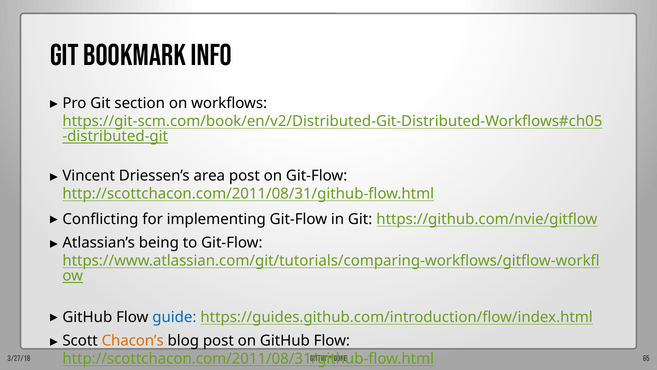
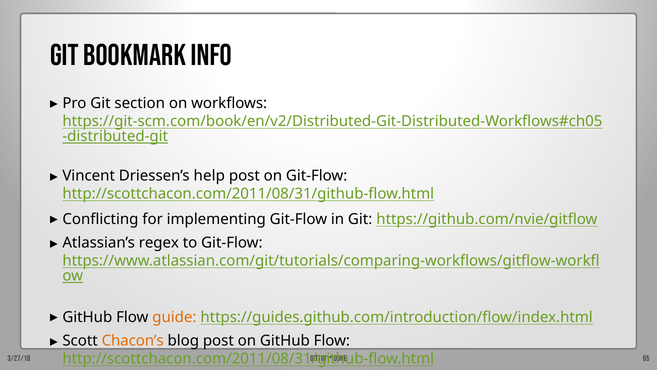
area: area -> help
being: being -> regex
guide colour: blue -> orange
